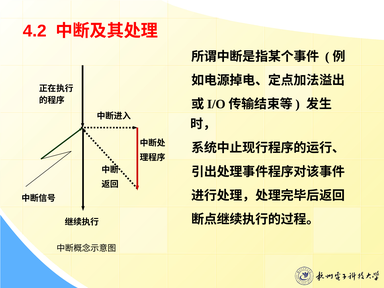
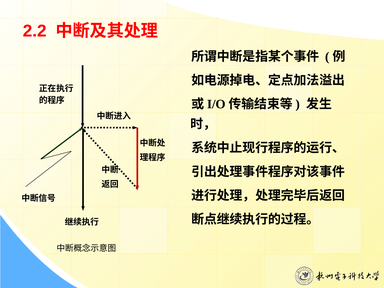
4.2: 4.2 -> 2.2
